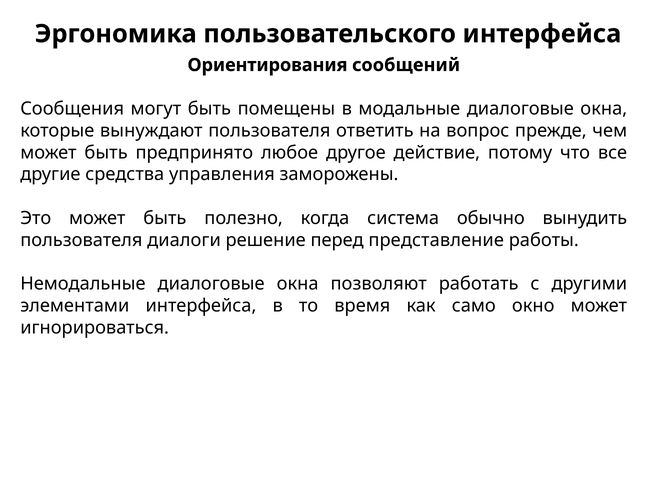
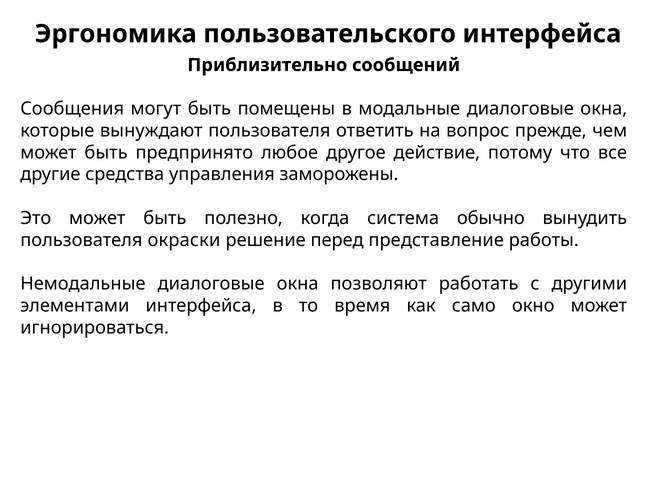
Ориентирования: Ориентирования -> Приблизительно
диалоги: диалоги -> окраски
